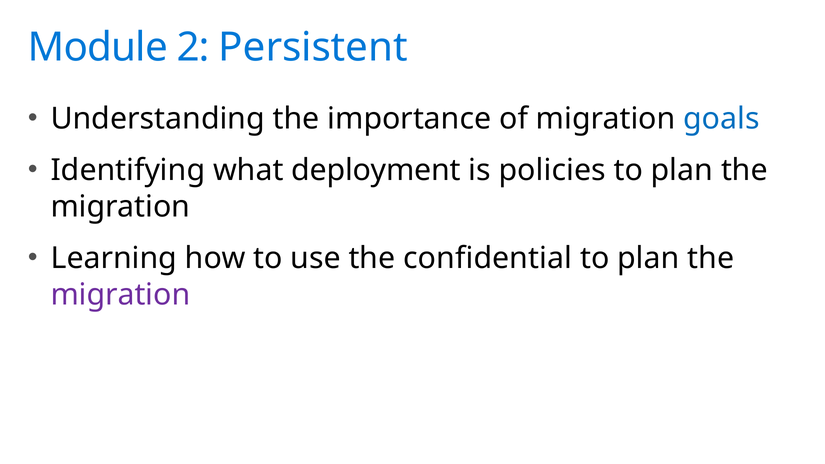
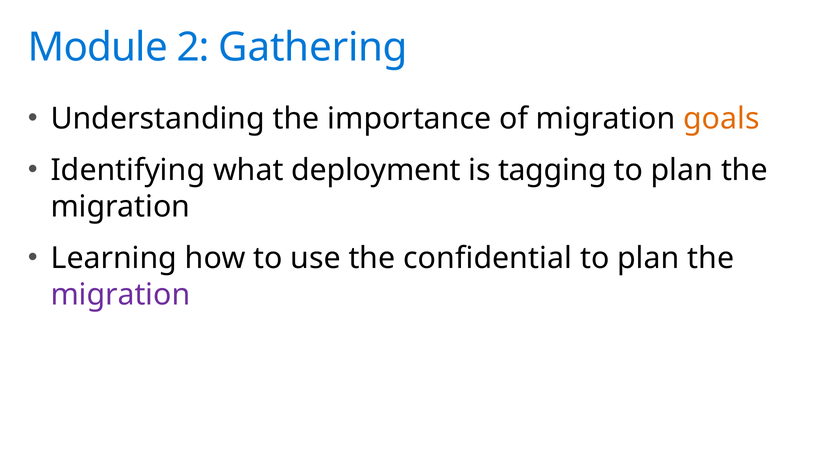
Persistent: Persistent -> Gathering
goals colour: blue -> orange
policies: policies -> tagging
